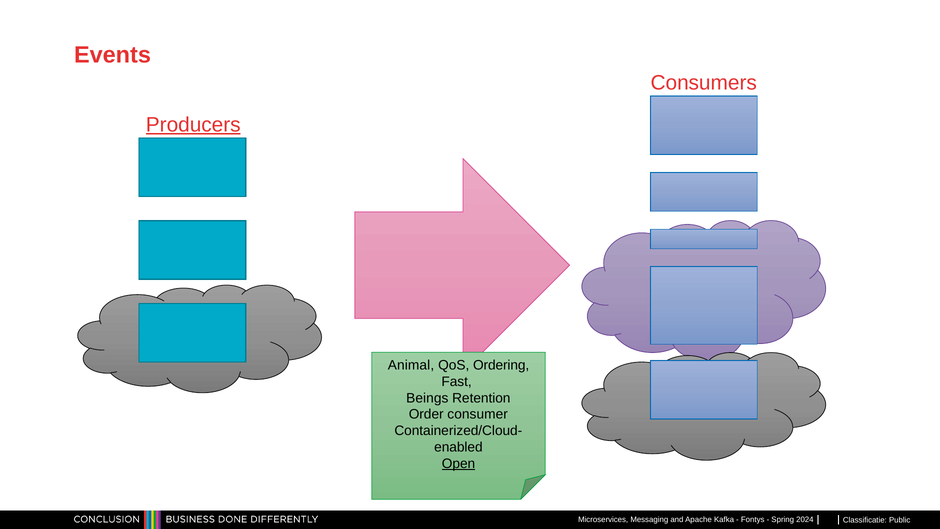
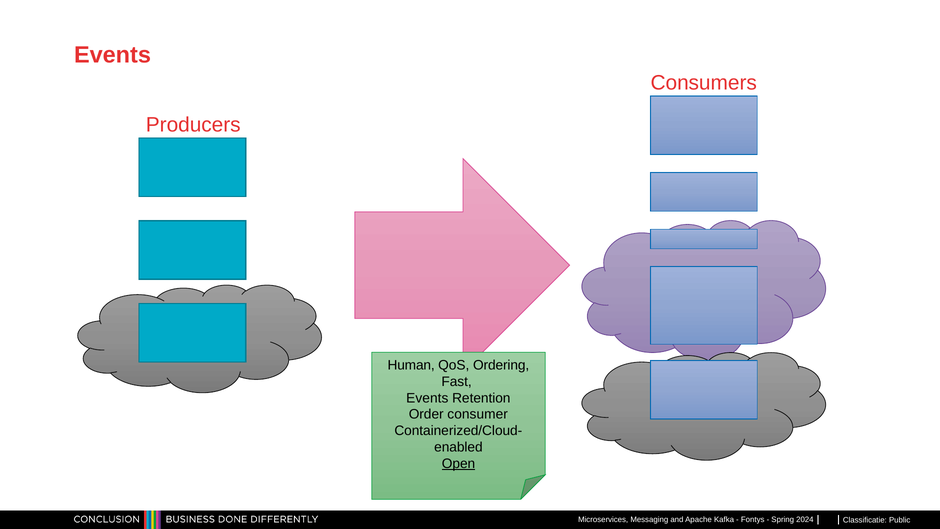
Producers underline: present -> none
Animal: Animal -> Human
Beings at (427, 398): Beings -> Events
